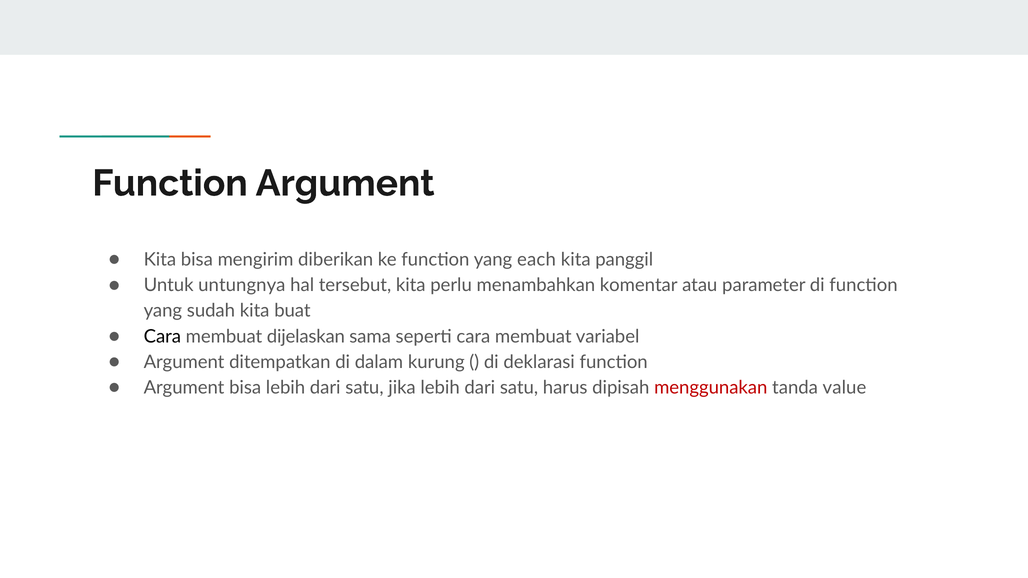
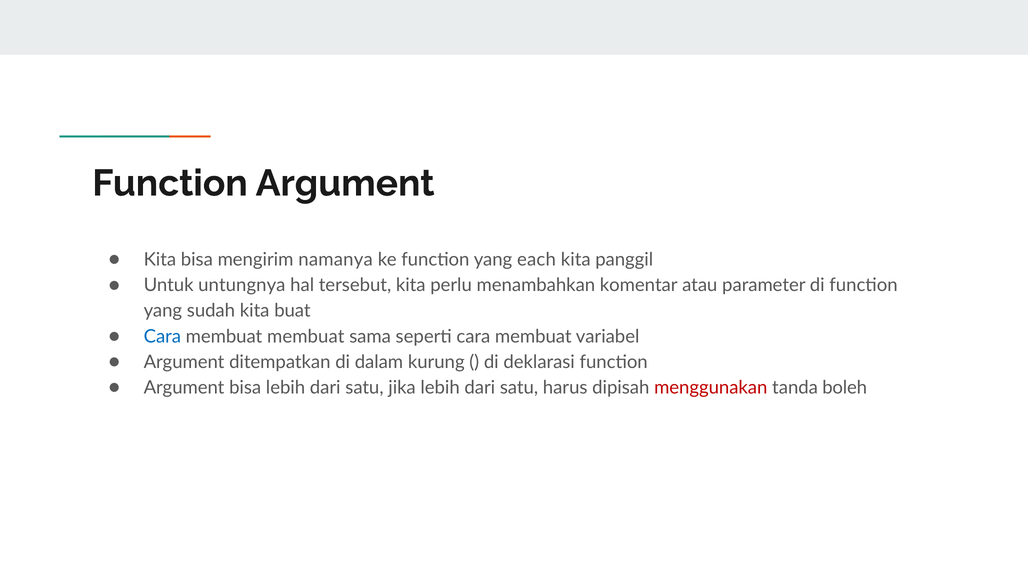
diberikan: diberikan -> namanya
Cara at (162, 337) colour: black -> blue
membuat dijelaskan: dijelaskan -> membuat
value: value -> boleh
